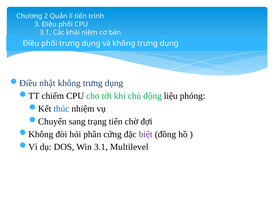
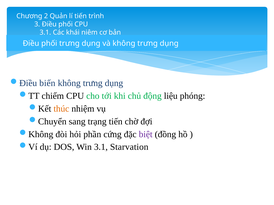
nhật: nhật -> biến
thúc colour: blue -> orange
Multilevel: Multilevel -> Starvation
